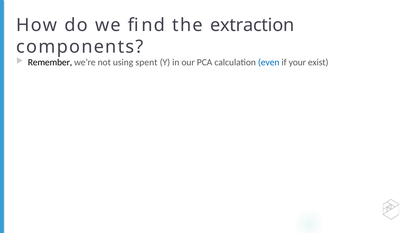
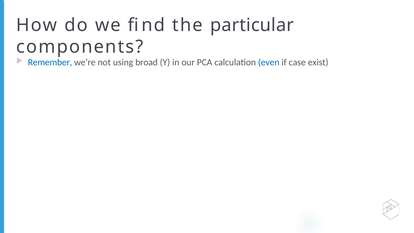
extraction: extraction -> particular
Remember colour: black -> blue
spent: spent -> broad
your: your -> case
